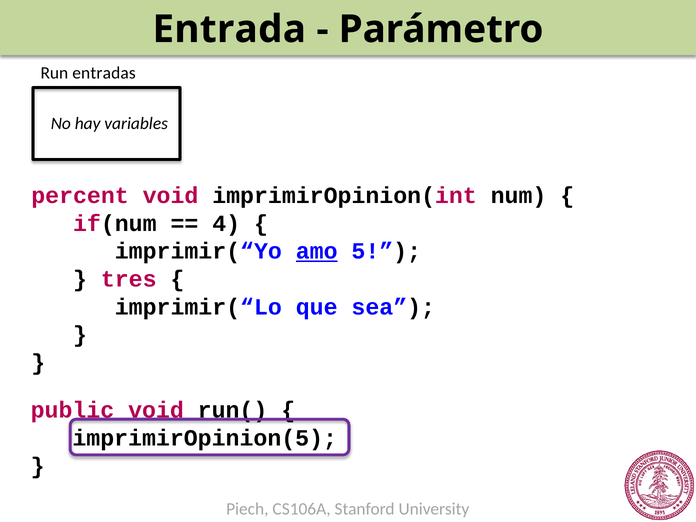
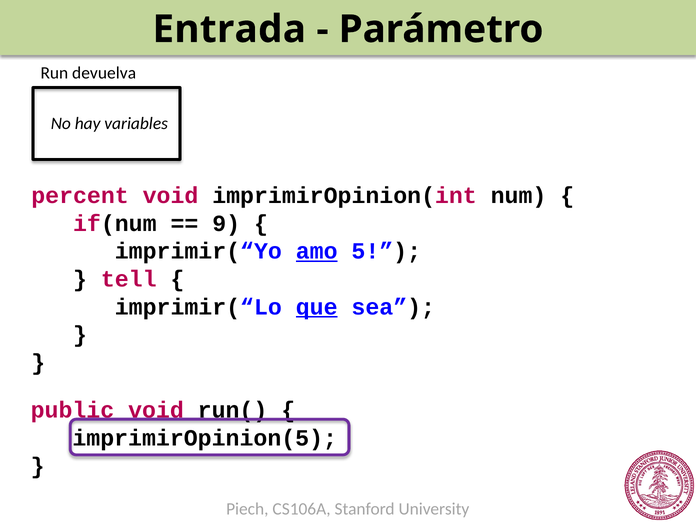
entradas: entradas -> devuelva
4: 4 -> 9
tres: tres -> tell
que underline: none -> present
